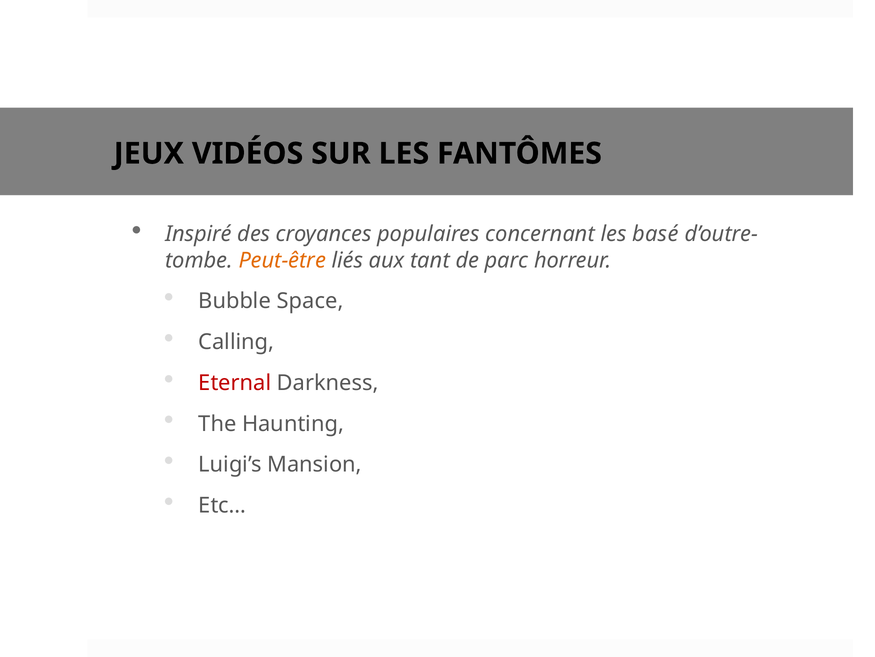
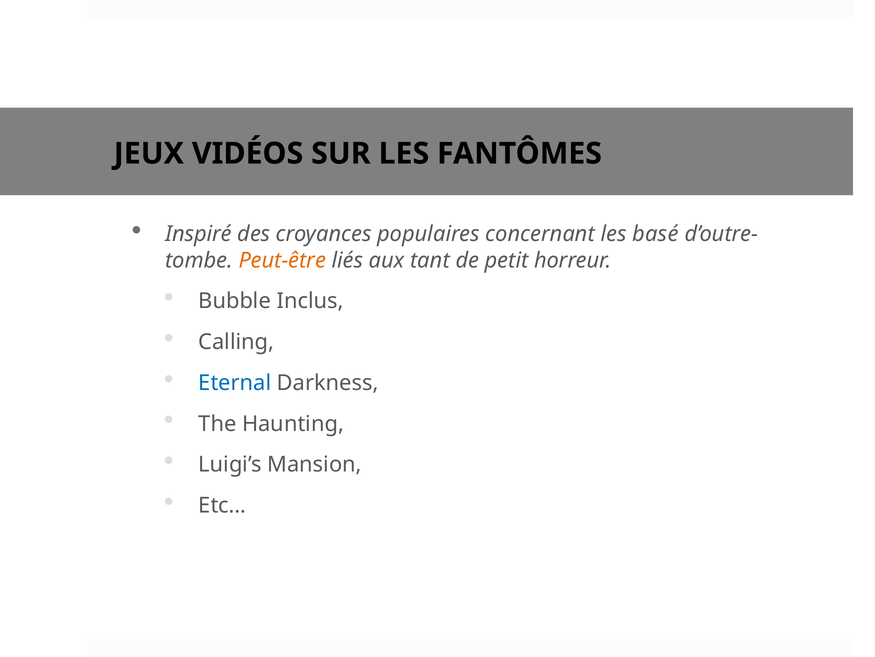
parc: parc -> petit
Space: Space -> Inclus
Eternal colour: red -> blue
